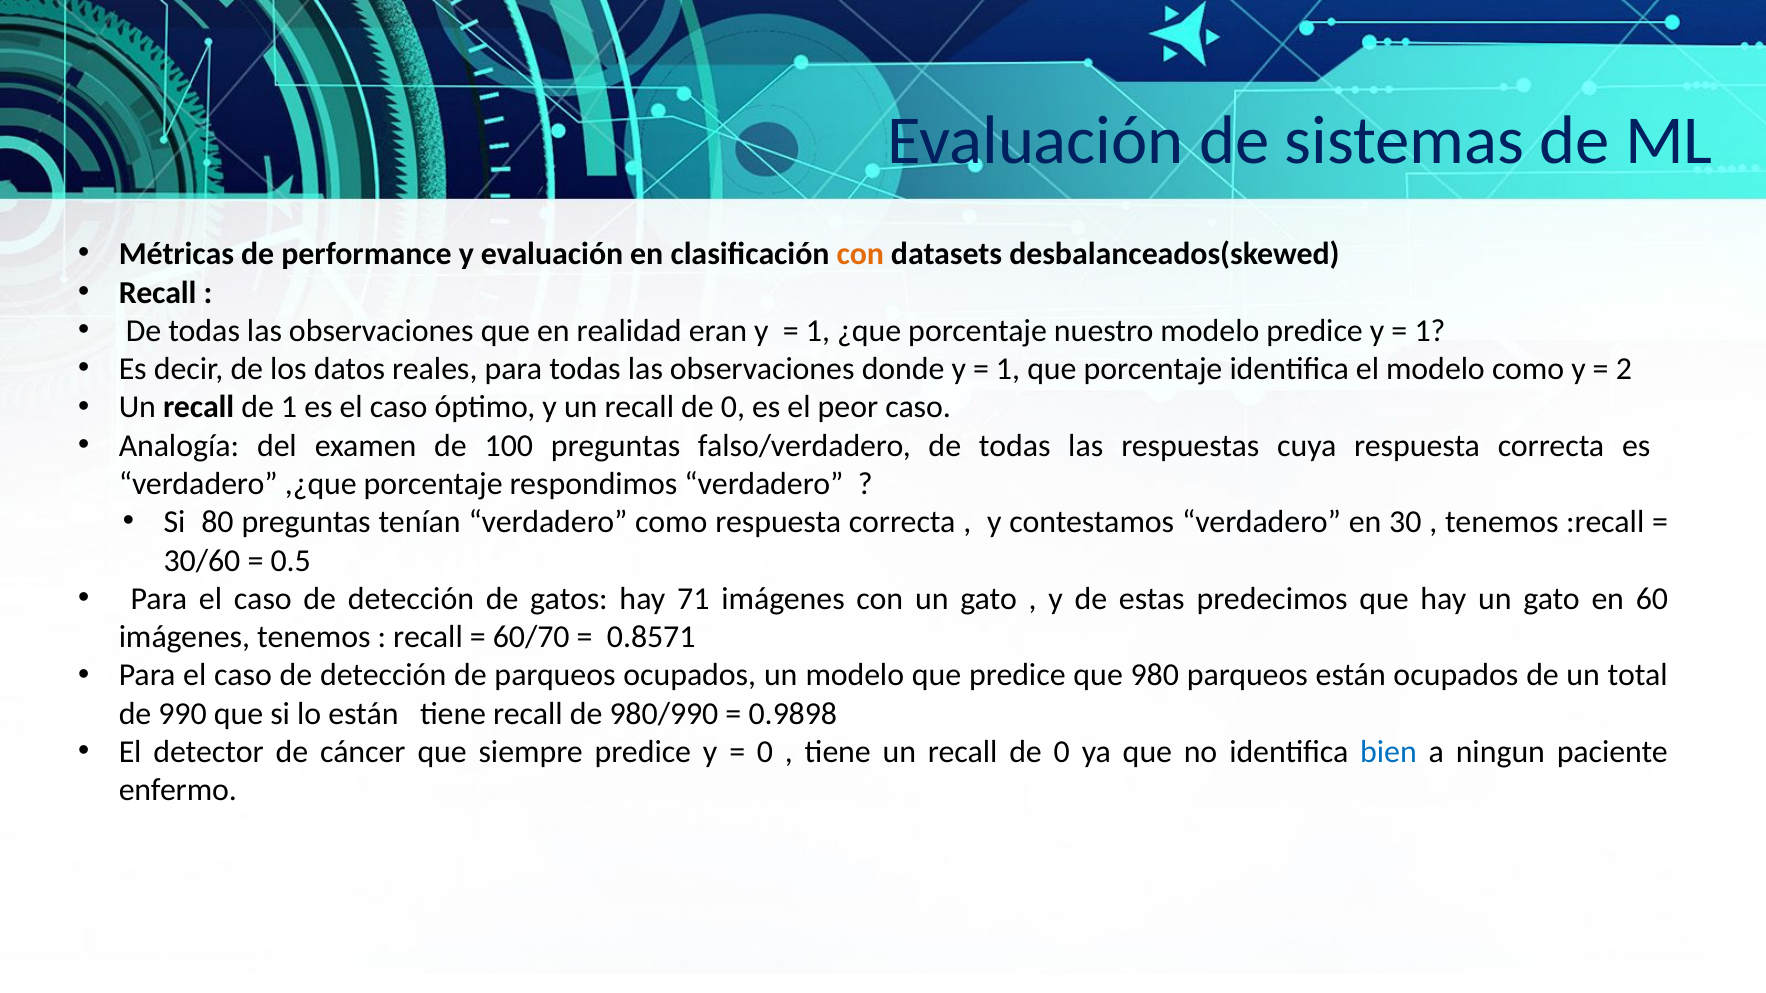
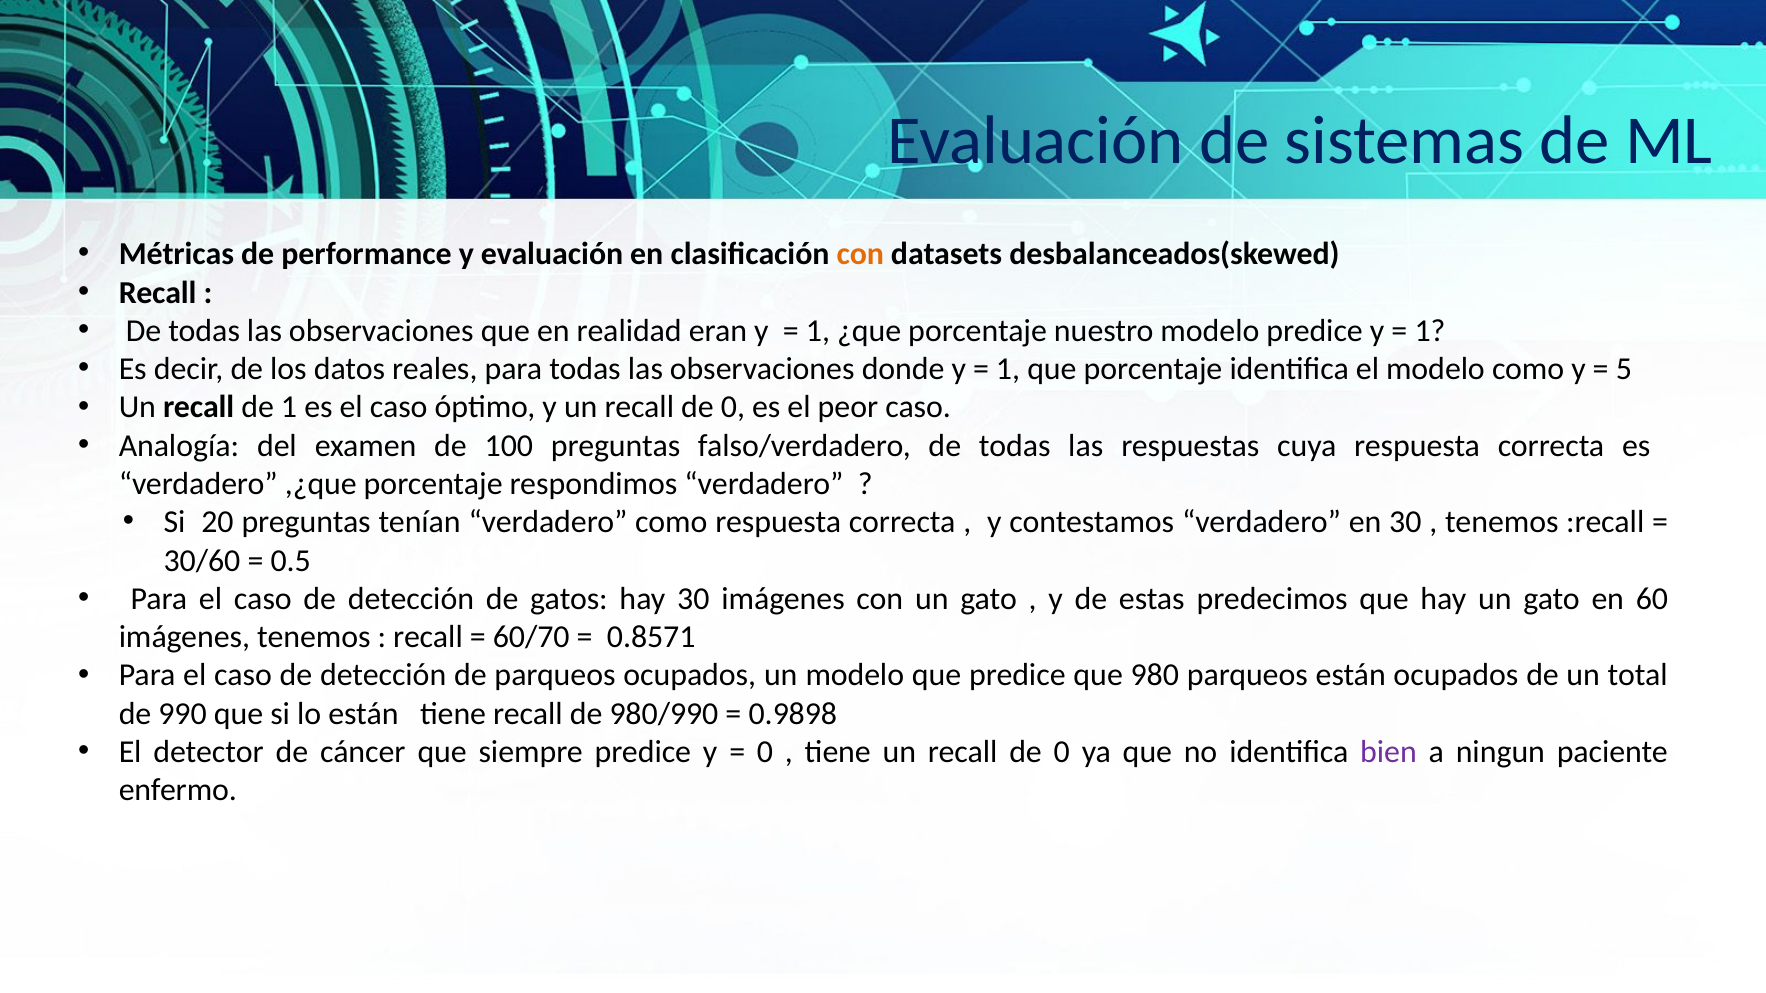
2: 2 -> 5
80: 80 -> 20
hay 71: 71 -> 30
bien colour: blue -> purple
